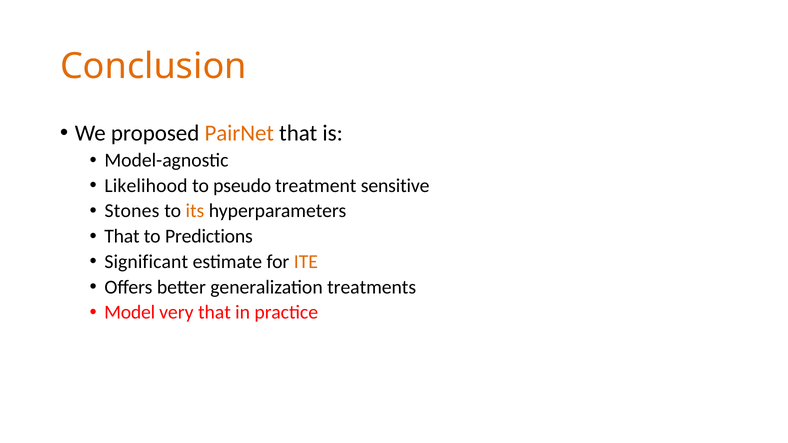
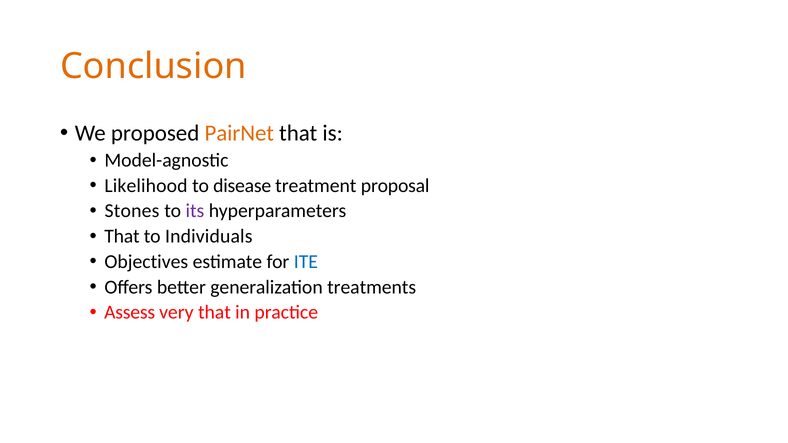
pseudo: pseudo -> disease
sensitive: sensitive -> proposal
its colour: orange -> purple
Predictions: Predictions -> Individuals
Significant: Significant -> Objectives
ITE colour: orange -> blue
Model: Model -> Assess
